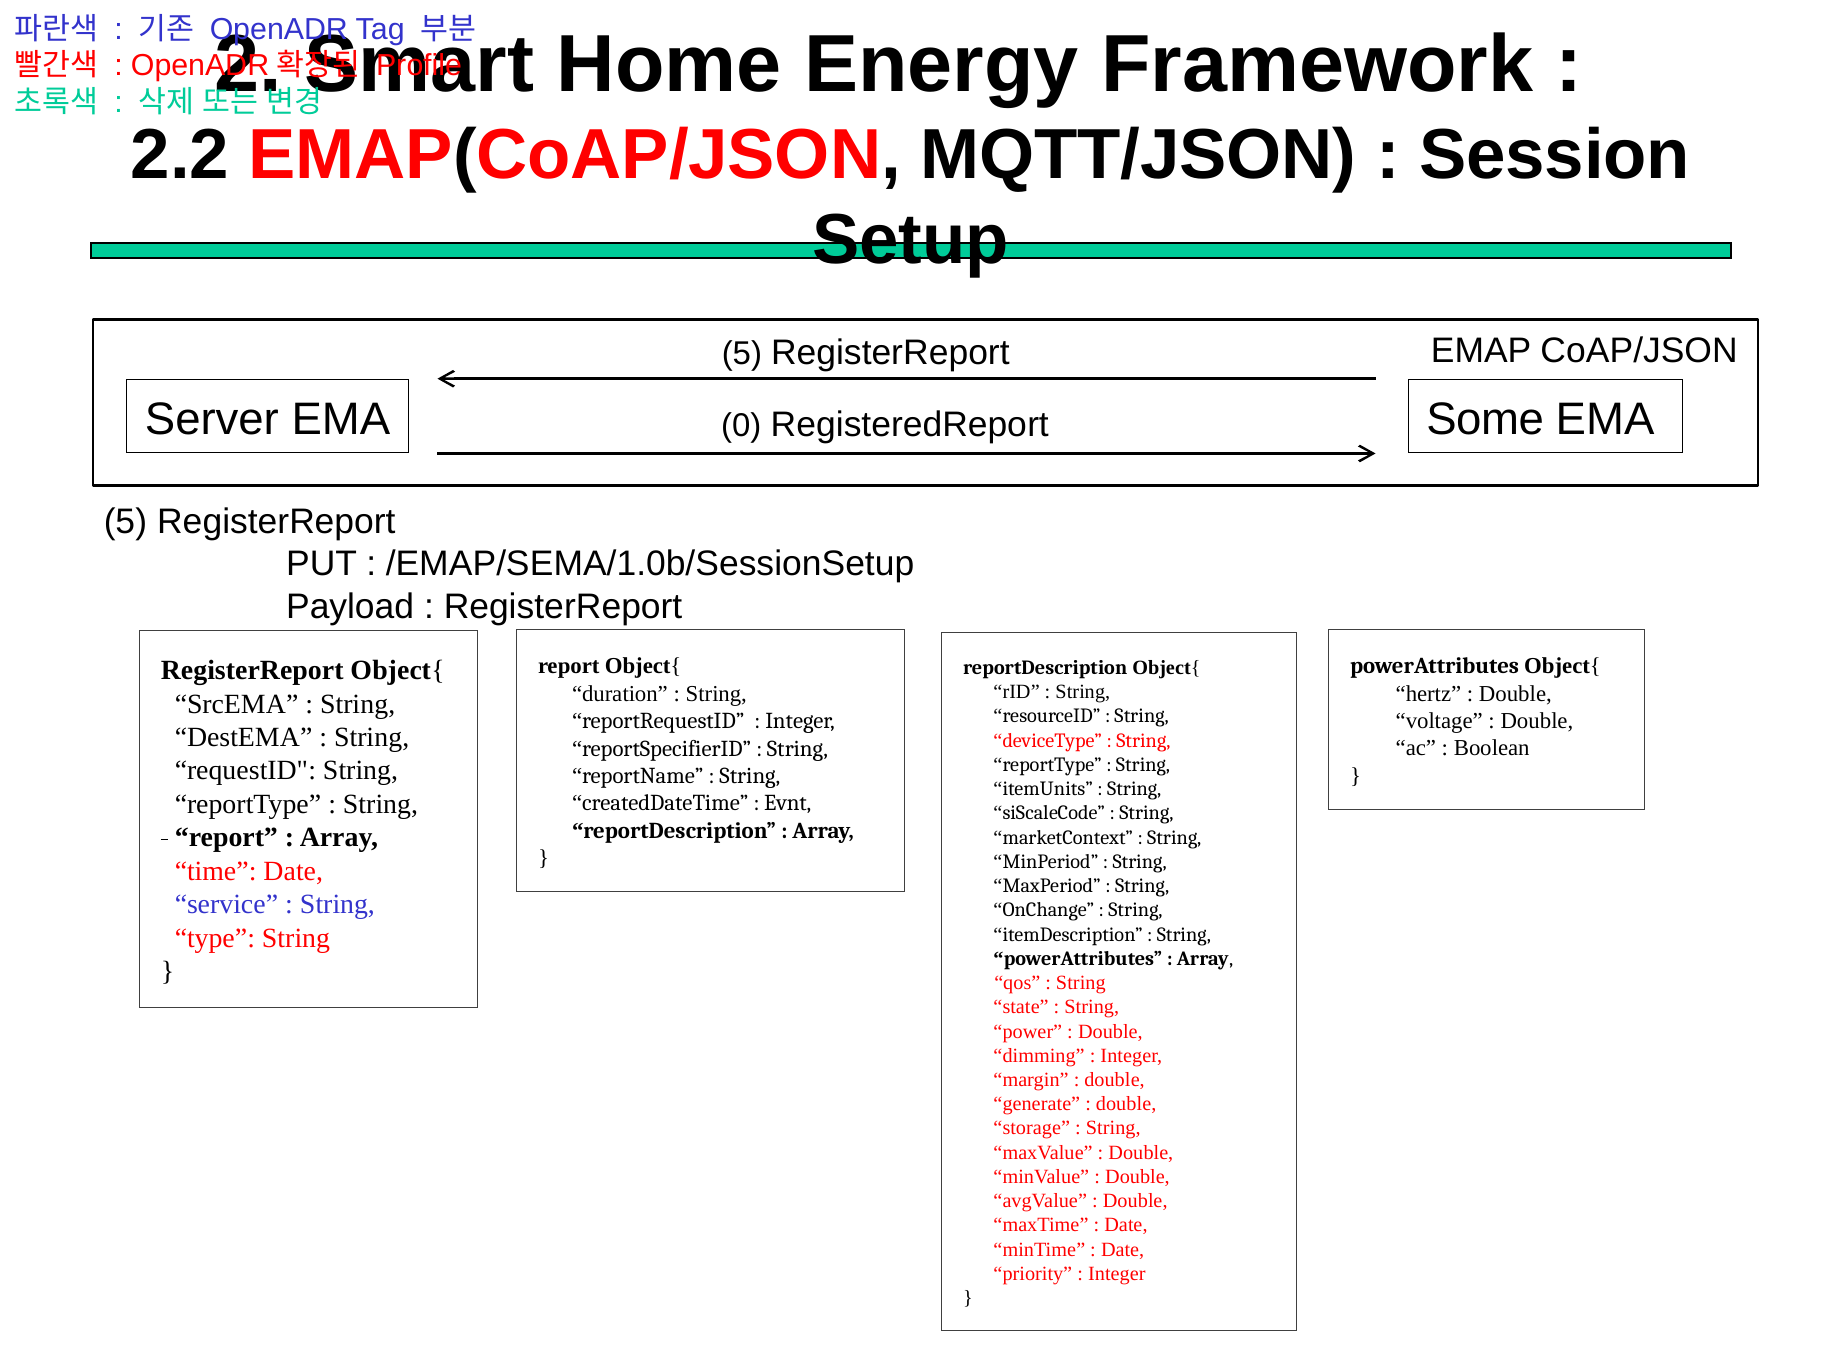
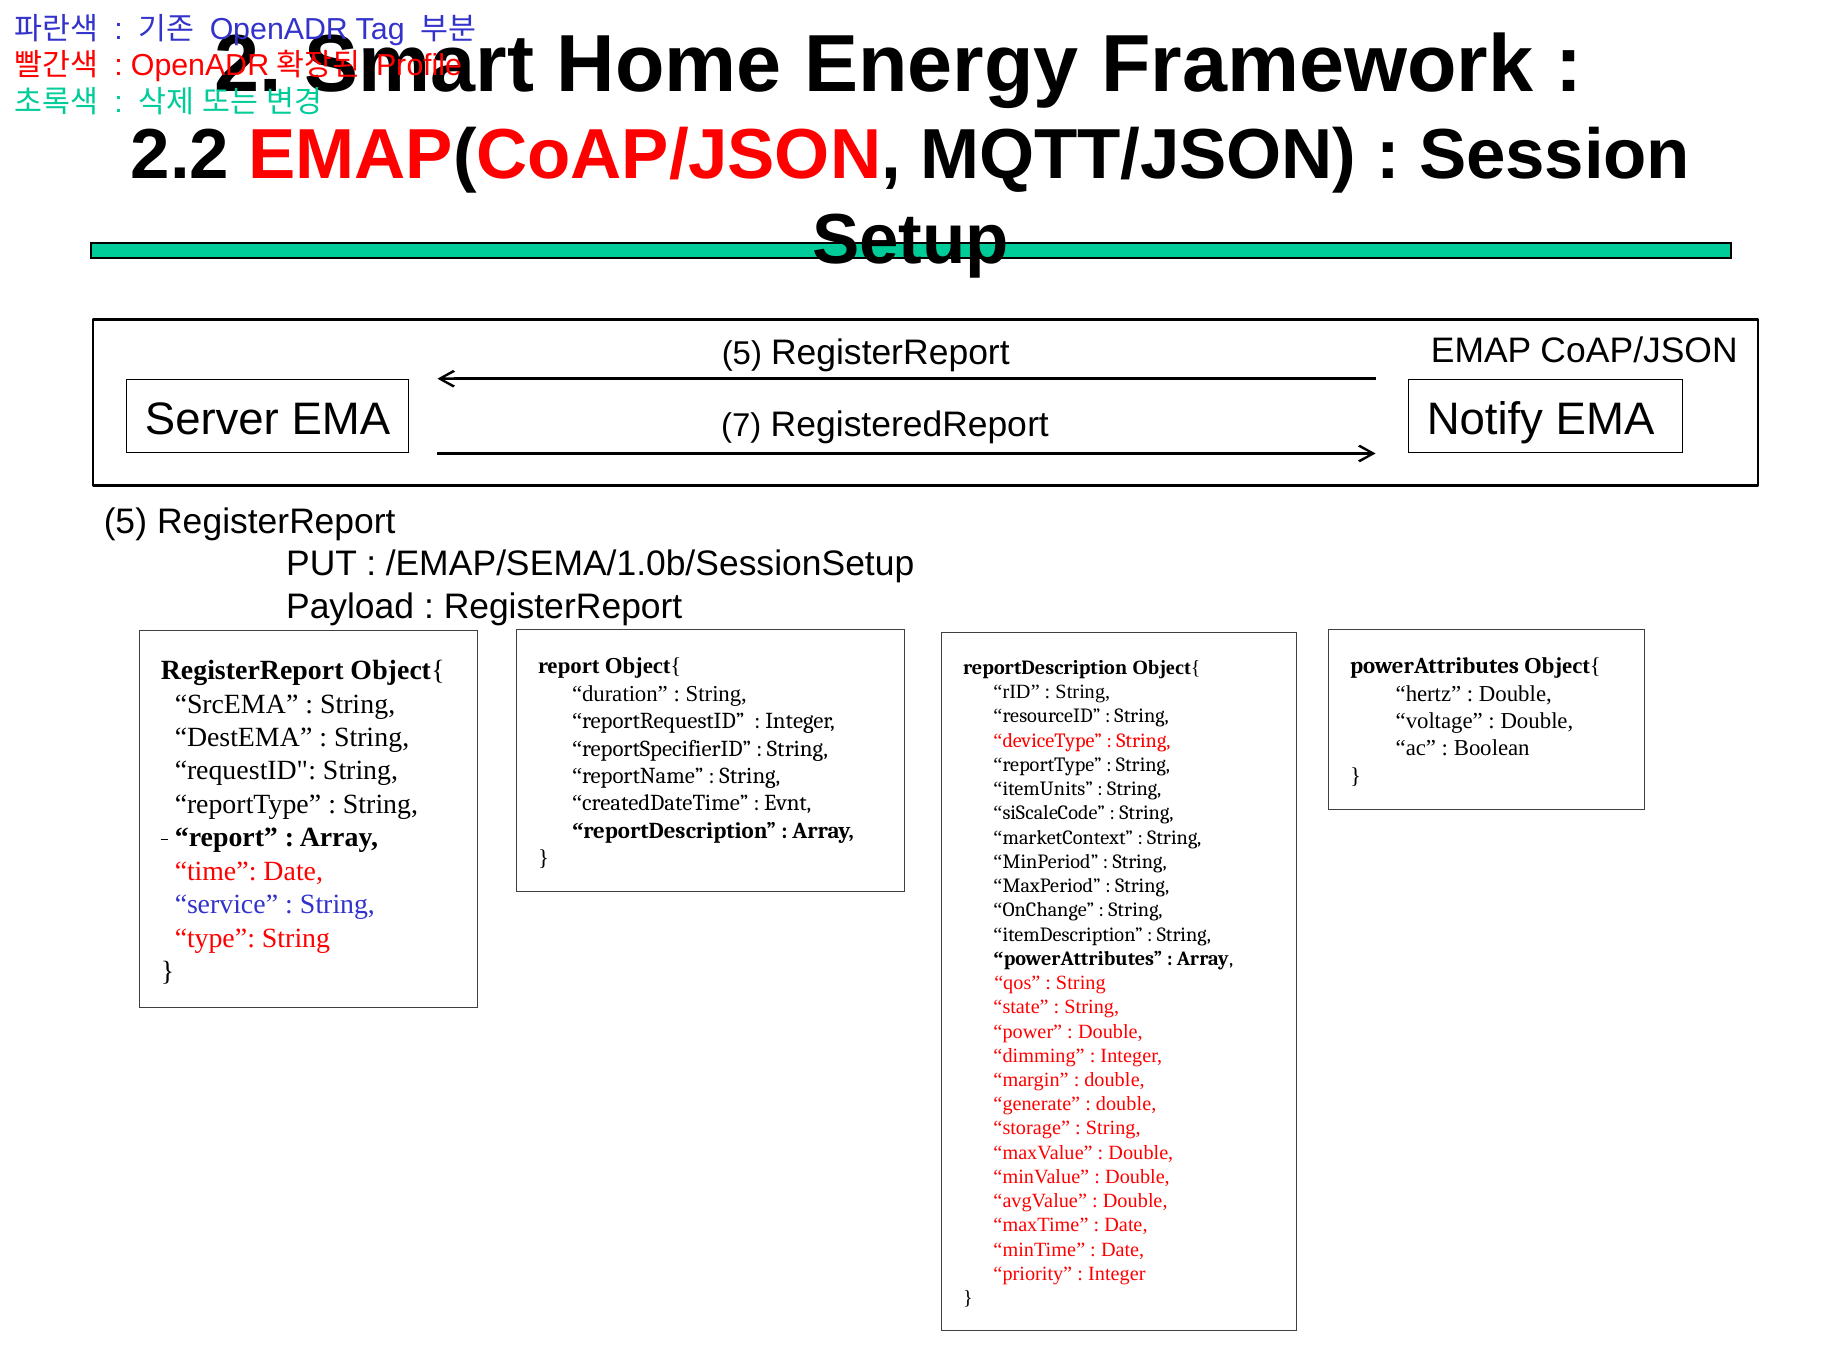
0: 0 -> 7
Some: Some -> Notify
